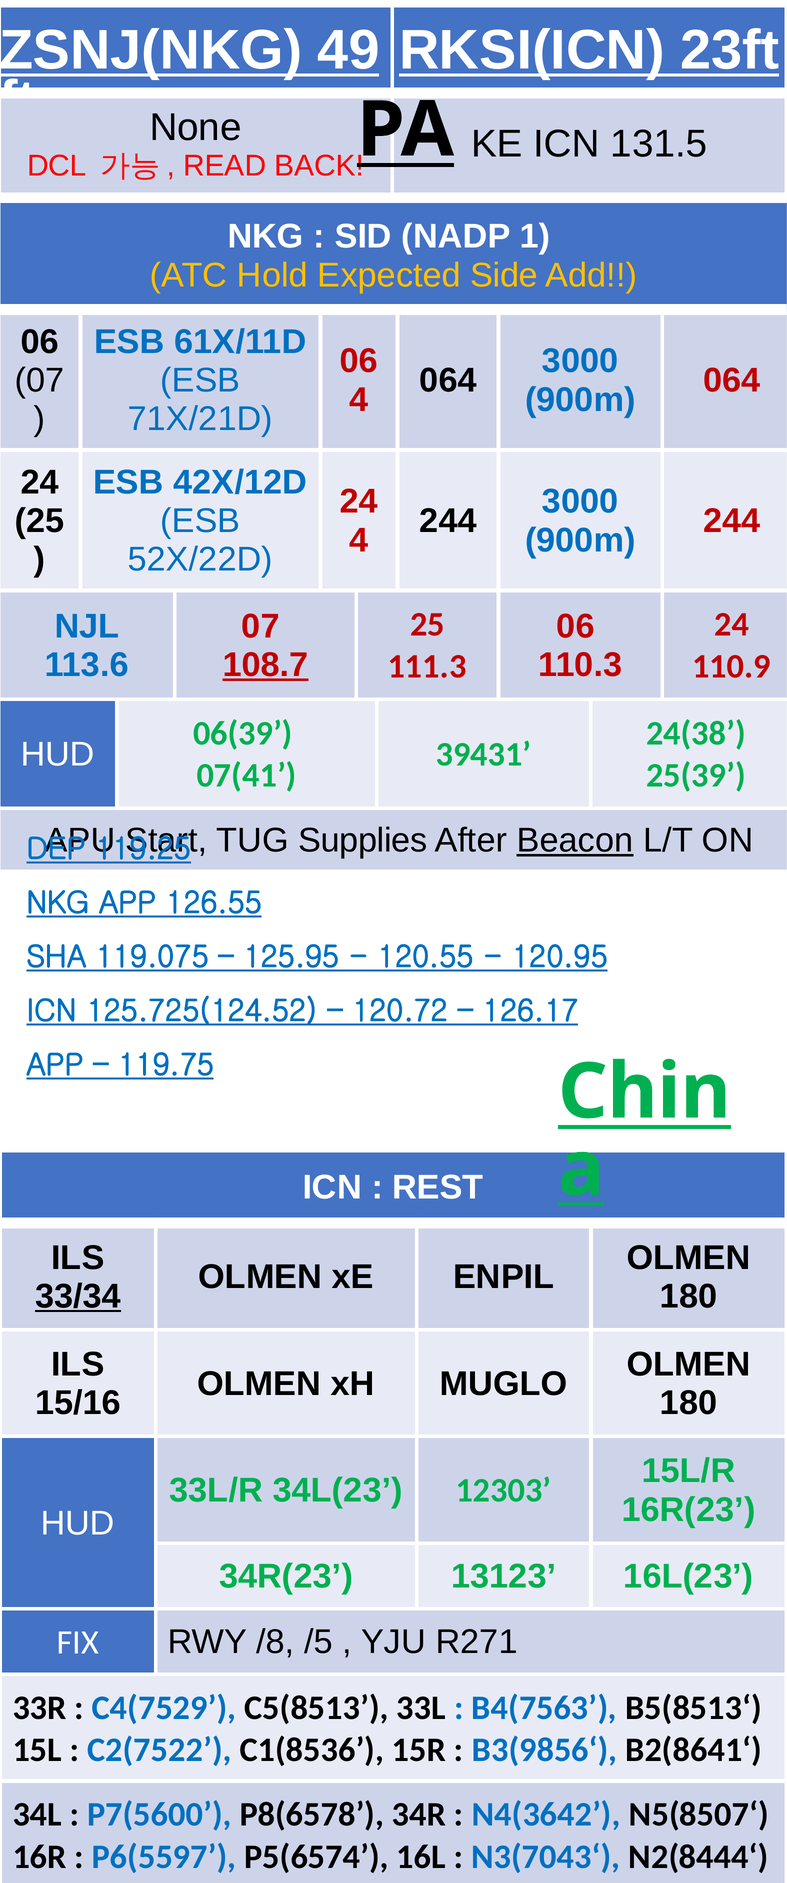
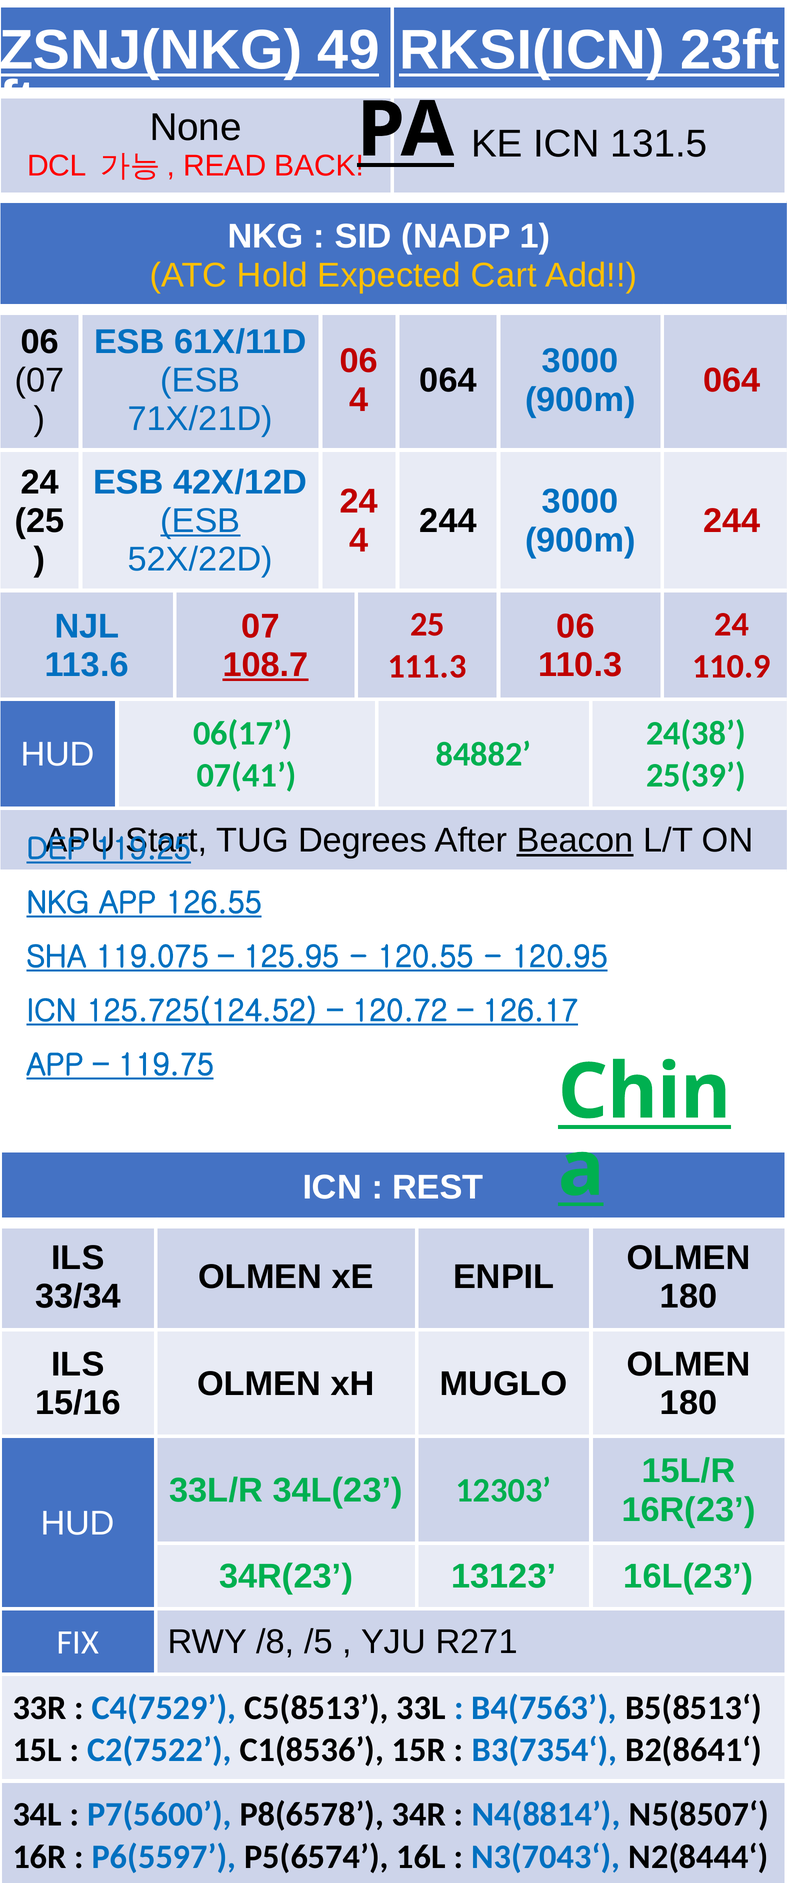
Side: Side -> Cart
ESB at (200, 521) underline: none -> present
06(39: 06(39 -> 06(17
39431: 39431 -> 84882
Supplies: Supplies -> Degrees
33/34 underline: present -> none
B3(9856‘: B3(9856‘ -> B3(7354‘
N4(3642: N4(3642 -> N4(8814
